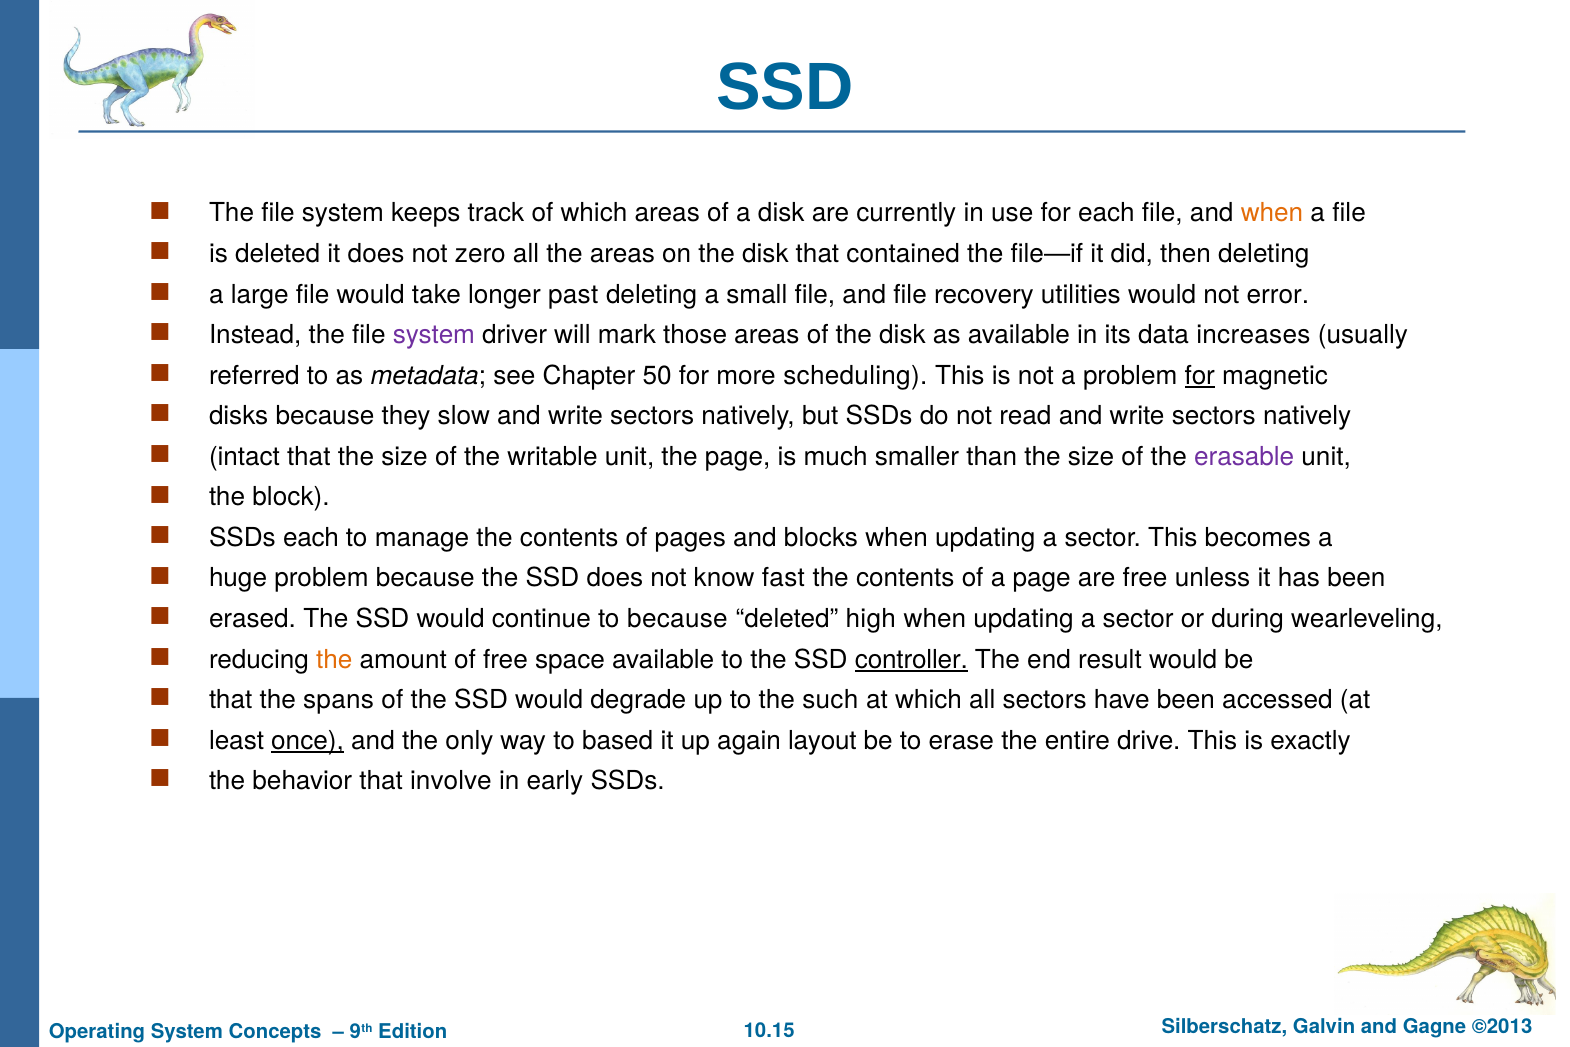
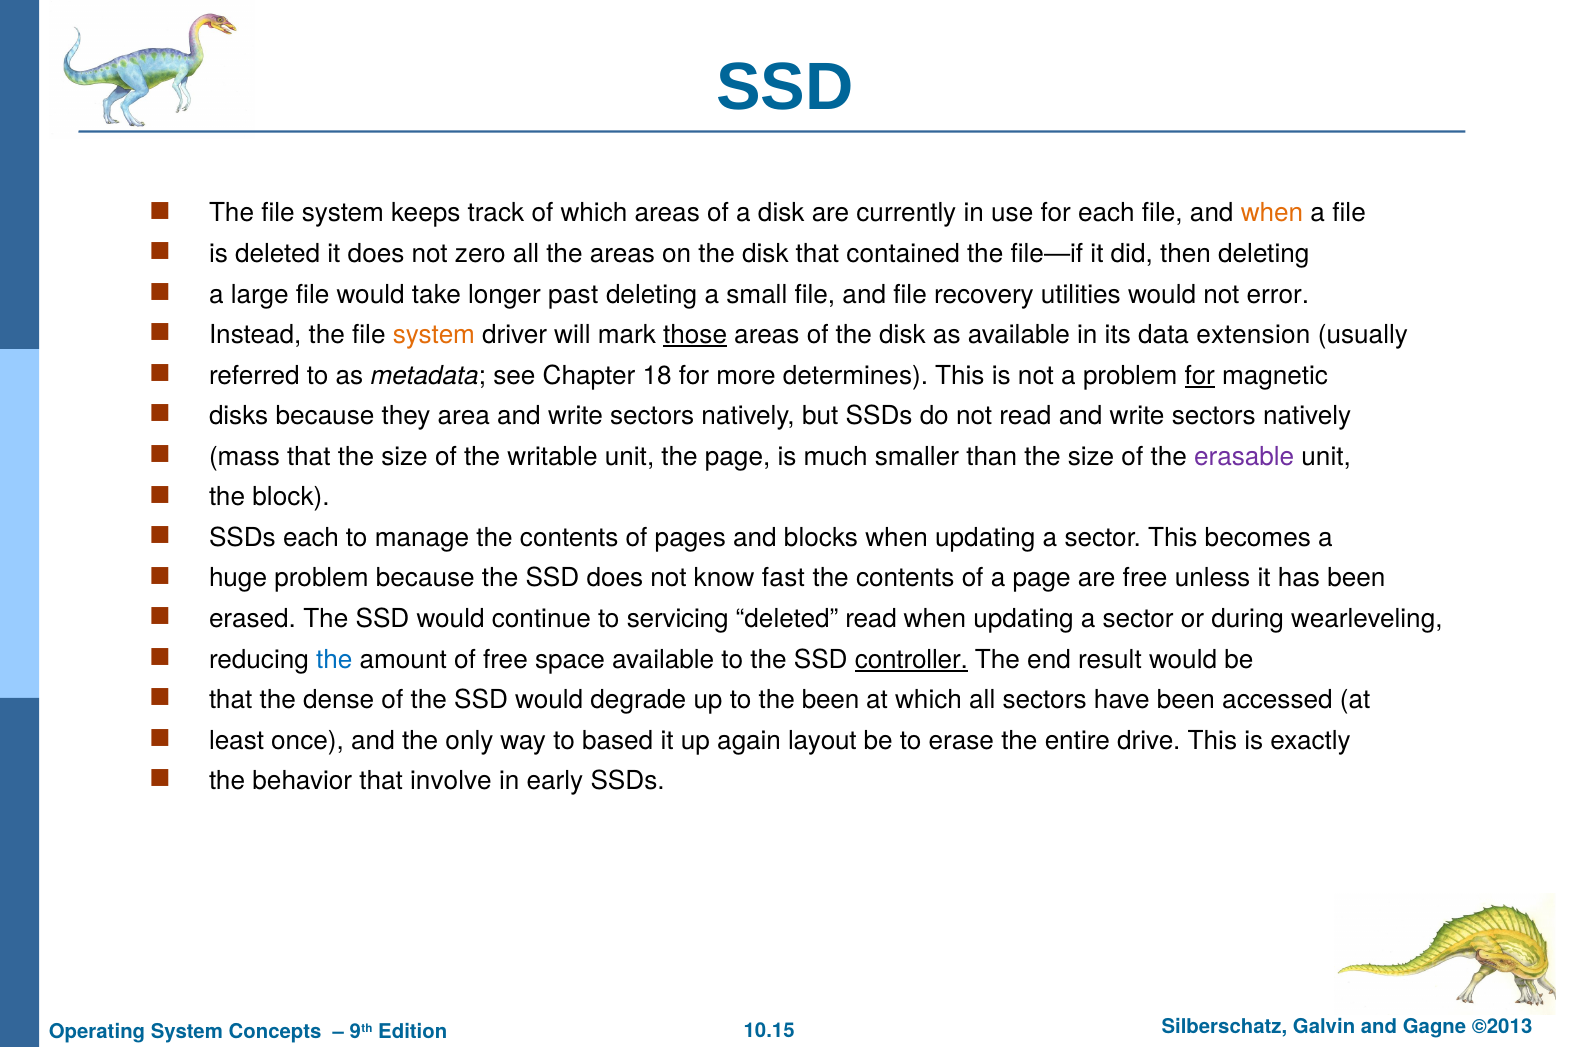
system at (434, 335) colour: purple -> orange
those underline: none -> present
increases: increases -> extension
50: 50 -> 18
scheduling: scheduling -> determines
slow: slow -> area
intact: intact -> mass
to because: because -> servicing
deleted high: high -> read
the at (334, 659) colour: orange -> blue
spans: spans -> dense
the such: such -> been
once underline: present -> none
